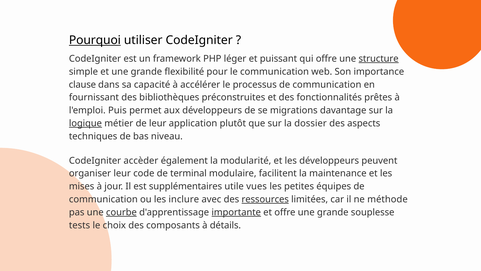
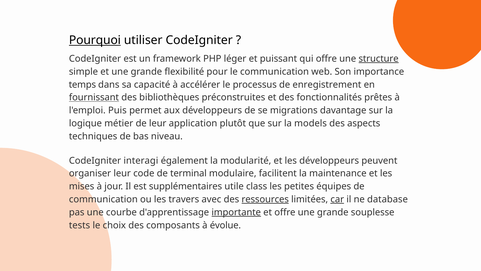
clause: clause -> temps
processus de communication: communication -> enregistrement
fournissant underline: none -> present
logique underline: present -> none
dossier: dossier -> models
accèder: accèder -> interagi
vues: vues -> class
inclure: inclure -> travers
car underline: none -> present
méthode: méthode -> database
courbe underline: present -> none
détails: détails -> évolue
